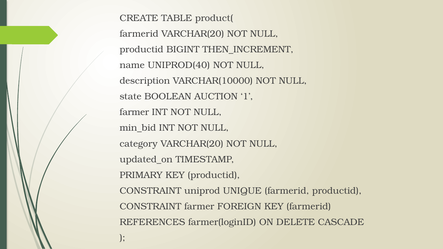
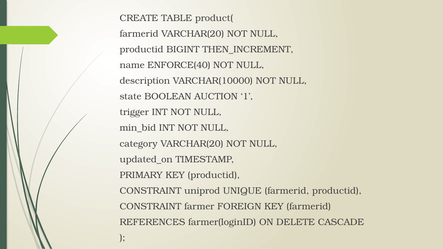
UNIPROD(40: UNIPROD(40 -> ENFORCE(40
farmer at (134, 112): farmer -> trigger
